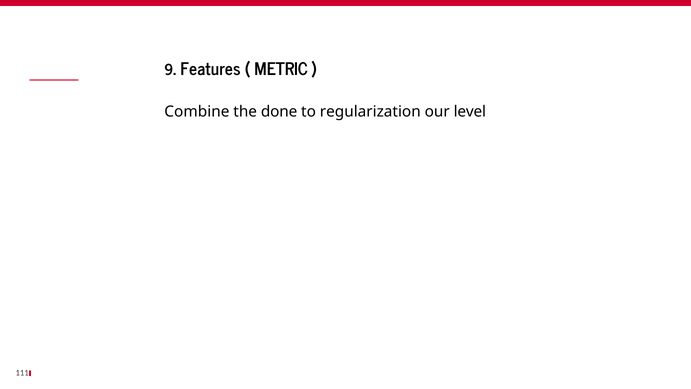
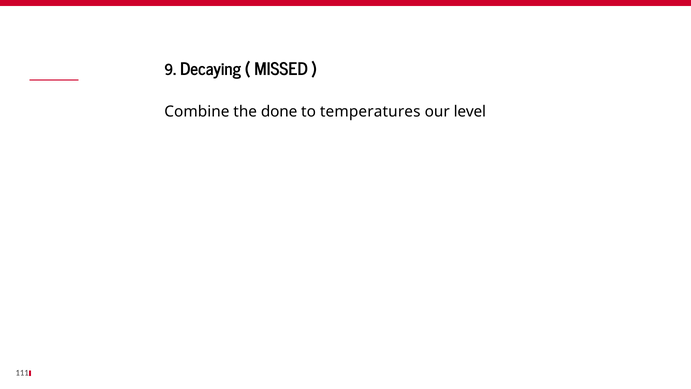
Features: Features -> Decaying
METRIC: METRIC -> MISSED
regularization: regularization -> temperatures
